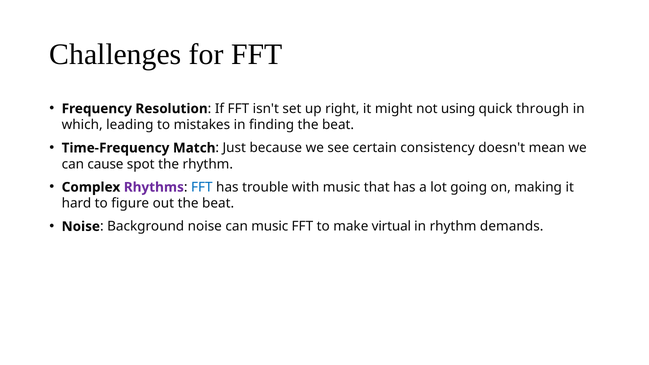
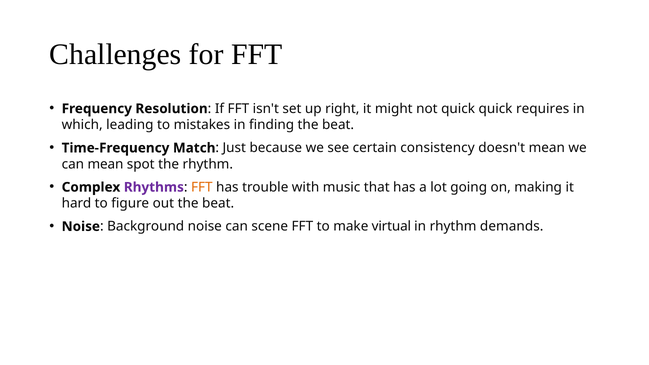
not using: using -> quick
through: through -> requires
can cause: cause -> mean
FFT at (202, 187) colour: blue -> orange
can music: music -> scene
